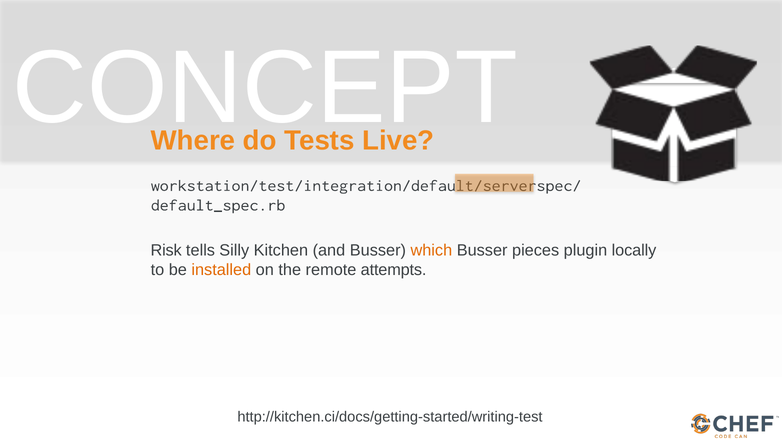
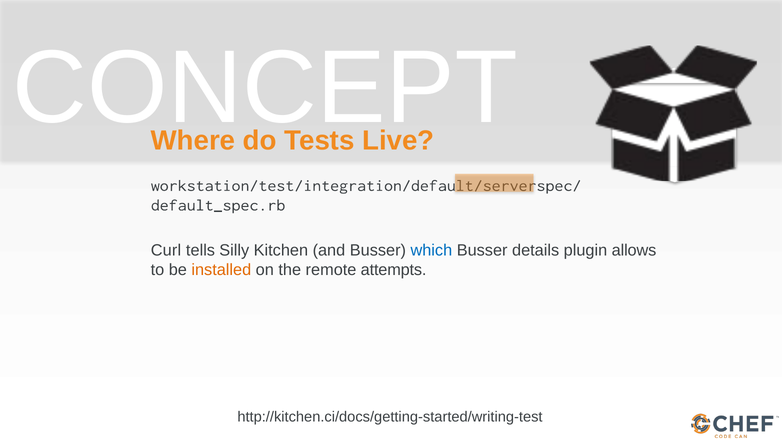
Risk: Risk -> Curl
which colour: orange -> blue
pieces: pieces -> details
locally: locally -> allows
